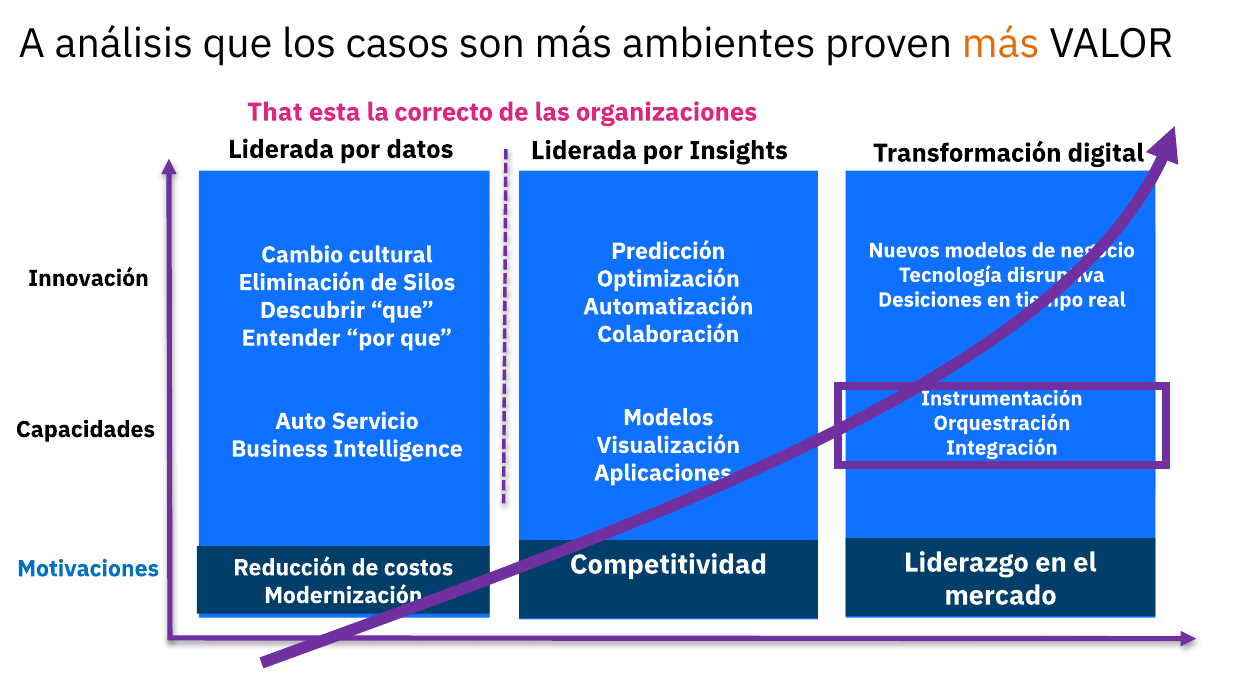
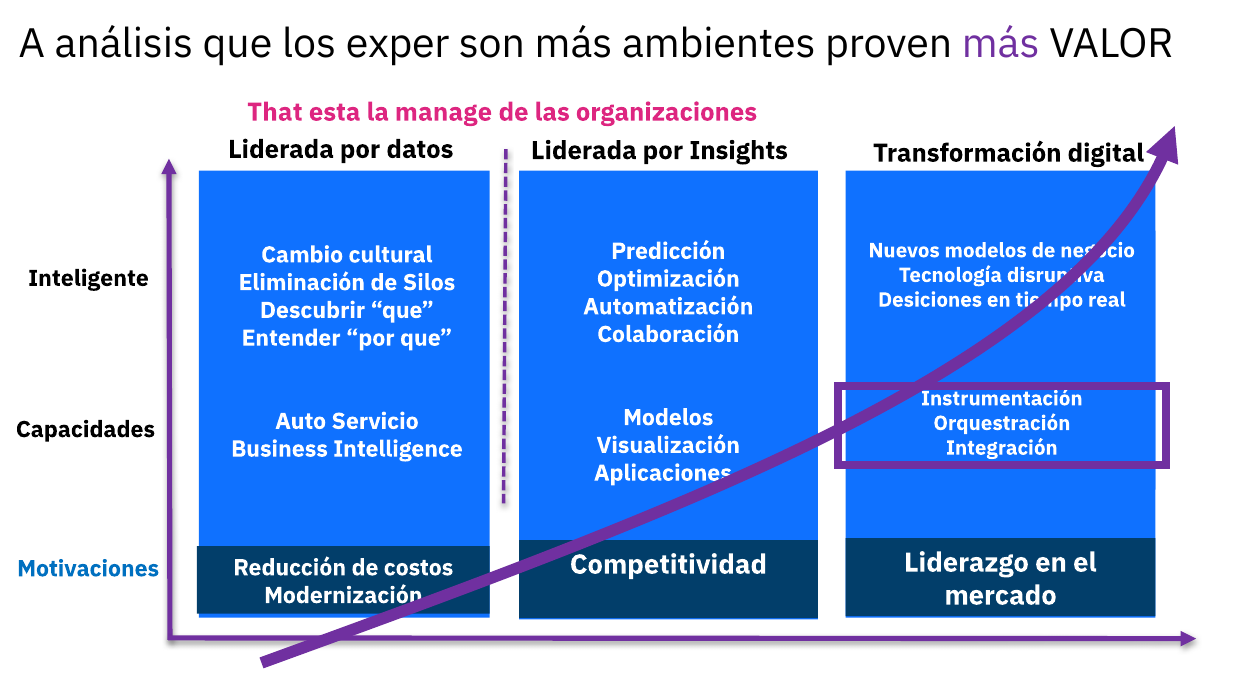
casos: casos -> exper
más at (1001, 44) colour: orange -> purple
correcto: correcto -> manage
Innovación: Innovación -> Inteligente
